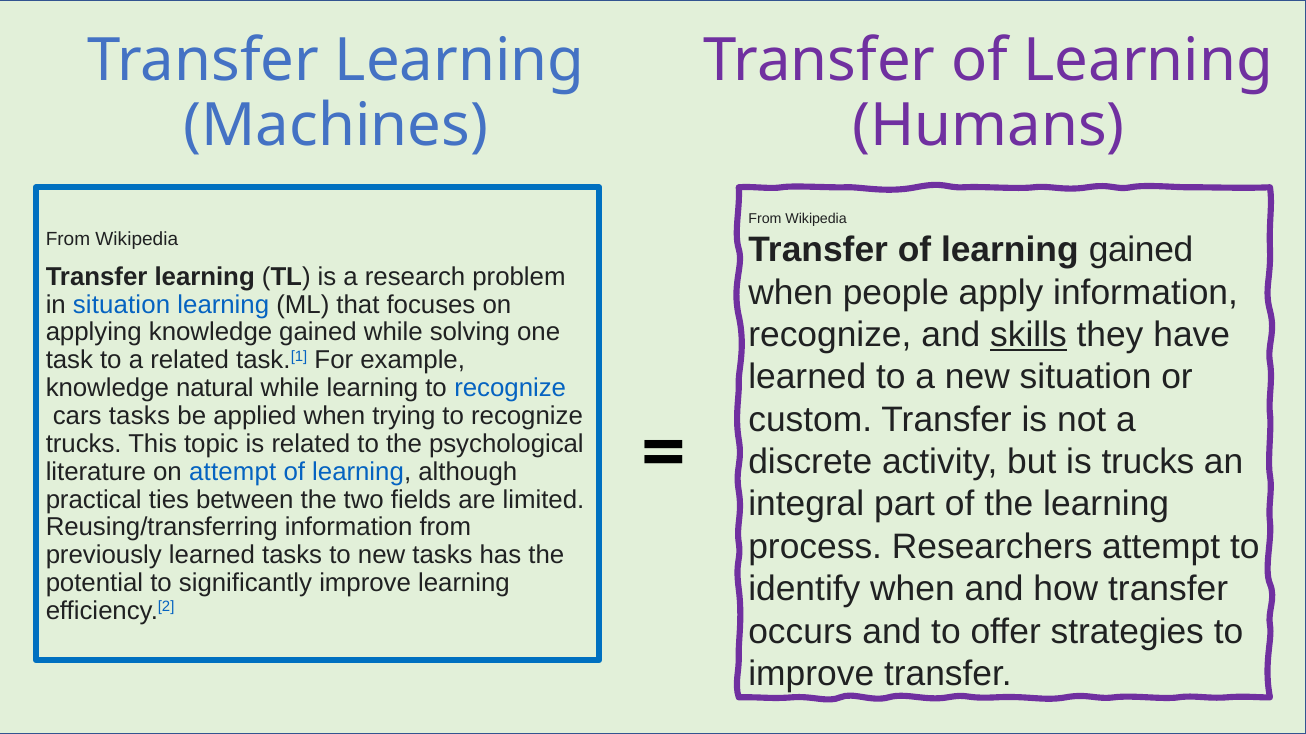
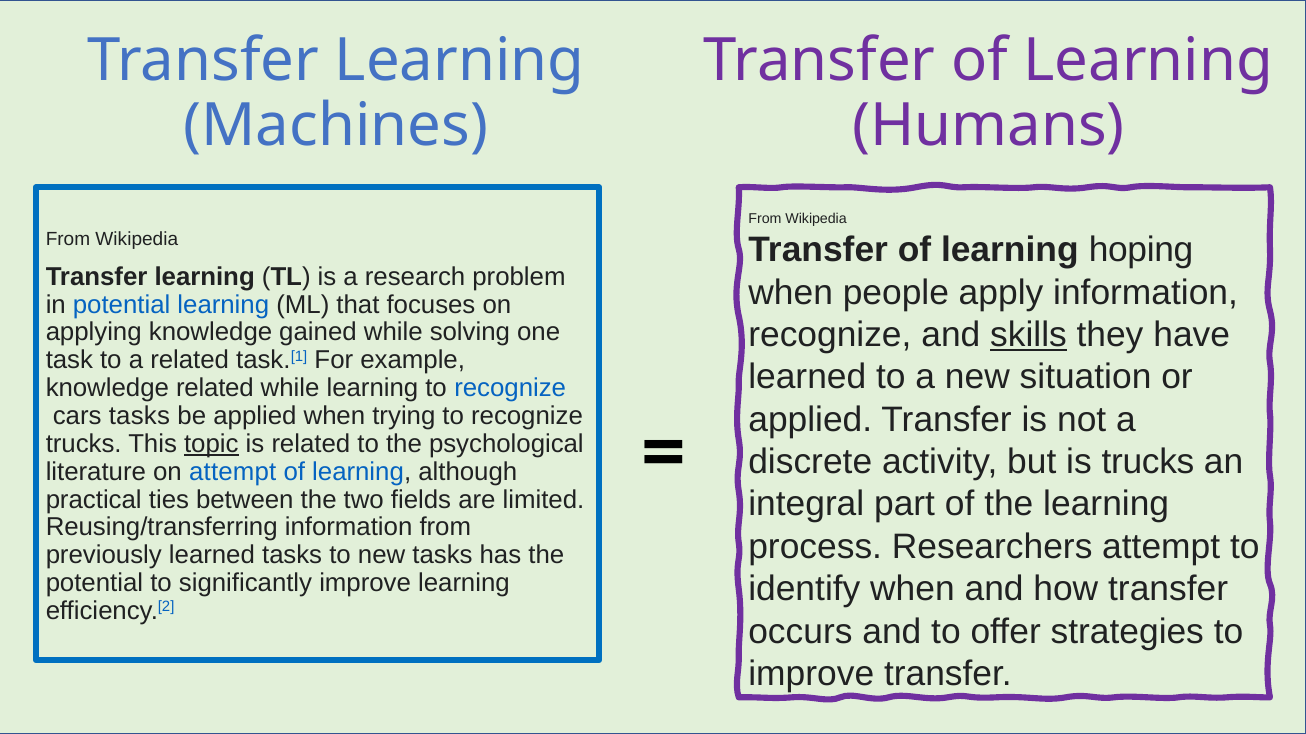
learning gained: gained -> hoping
in situation: situation -> potential
knowledge natural: natural -> related
custom at (810, 420): custom -> applied
topic underline: none -> present
